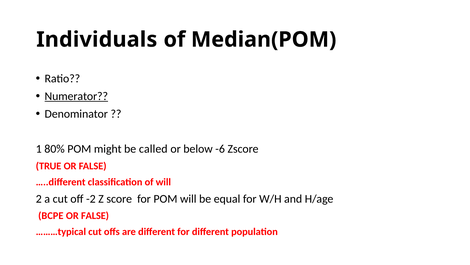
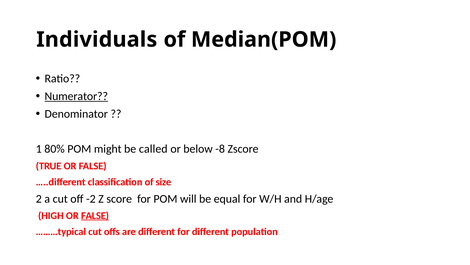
-6: -6 -> -8
of will: will -> size
BCPE: BCPE -> HIGH
FALSE at (95, 215) underline: none -> present
